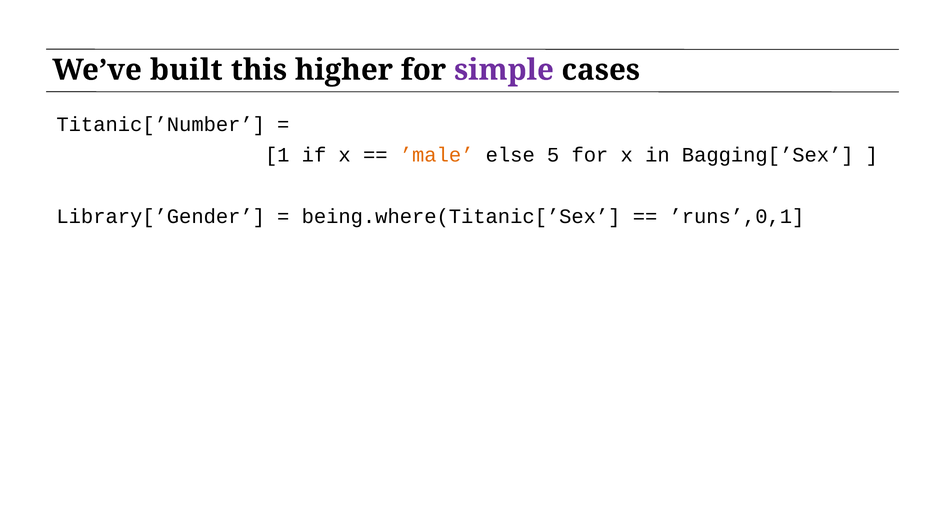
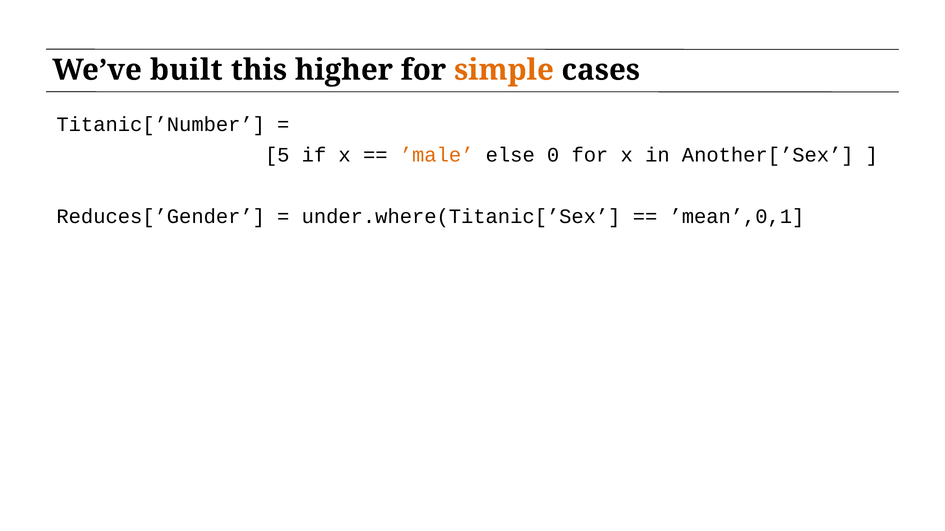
simple colour: purple -> orange
1: 1 -> 5
5: 5 -> 0
Bagging[’Sex: Bagging[’Sex -> Another[’Sex
Library[’Gender: Library[’Gender -> Reduces[’Gender
being.where(Titanic[’Sex: being.where(Titanic[’Sex -> under.where(Titanic[’Sex
’runs’,0,1: ’runs’,0,1 -> ’mean’,0,1
